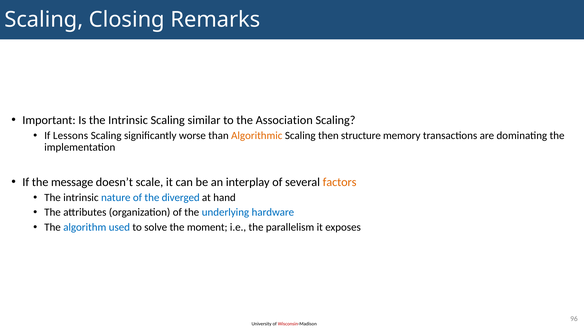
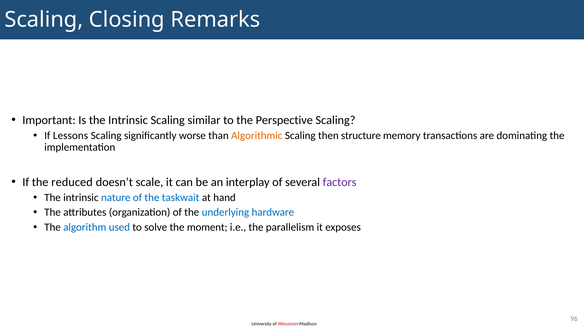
Association: Association -> Perspective
message: message -> reduced
factors colour: orange -> purple
diverged: diverged -> taskwait
